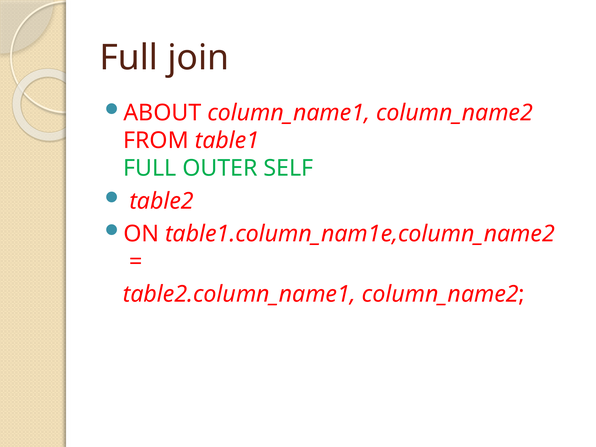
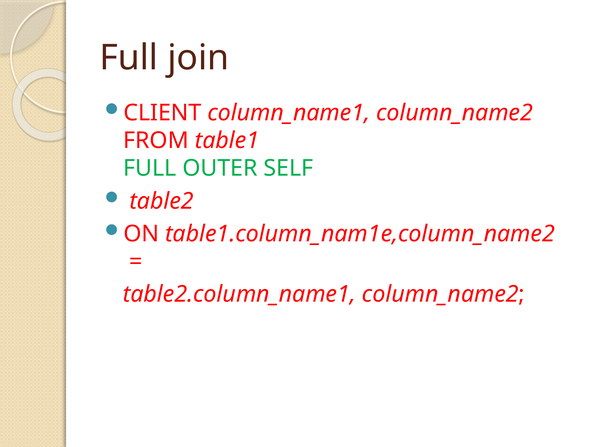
ABOUT: ABOUT -> CLIENT
